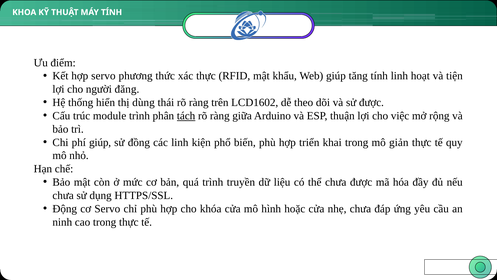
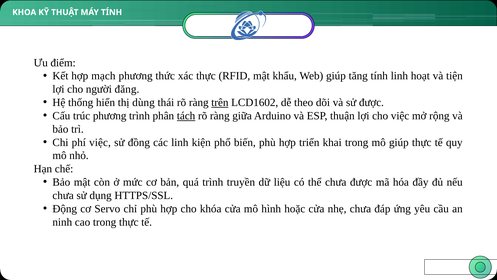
hợp servo: servo -> mạch
trên underline: none -> present
trúc module: module -> phương
phí giúp: giúp -> việc
mô giản: giản -> giúp
